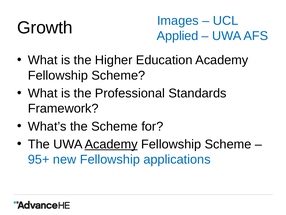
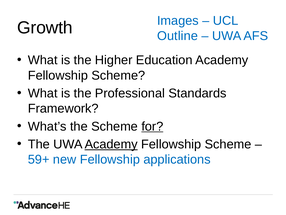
Applied: Applied -> Outline
for underline: none -> present
95+: 95+ -> 59+
